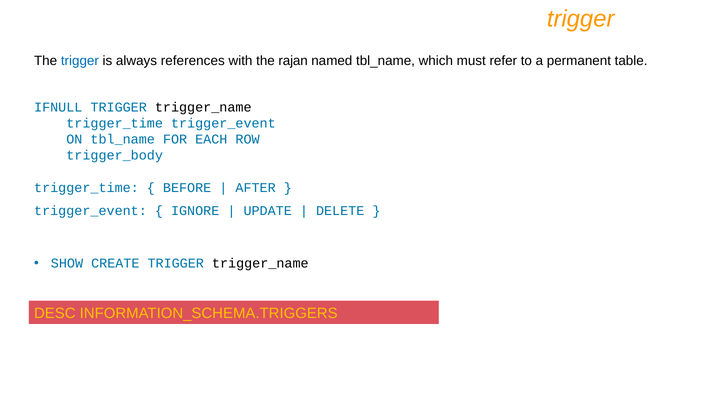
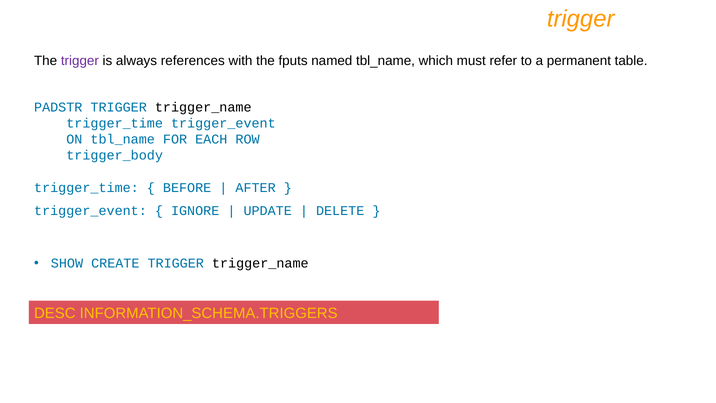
trigger at (80, 61) colour: blue -> purple
rajan: rajan -> fputs
IFNULL: IFNULL -> PADSTR
